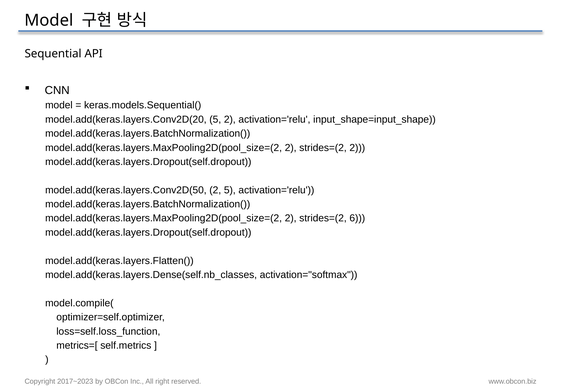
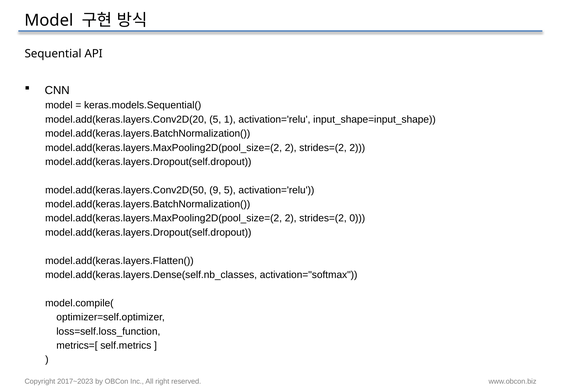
5 2: 2 -> 1
model.add(keras.layers.Conv2D(50 2: 2 -> 9
6: 6 -> 0
